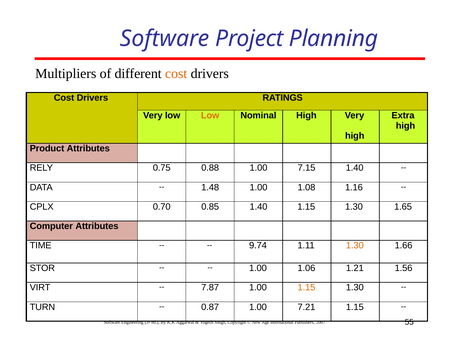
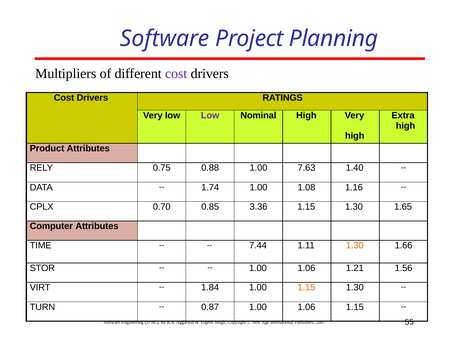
cost at (176, 74) colour: orange -> purple
Low at (210, 116) colour: orange -> purple
7.15: 7.15 -> 7.63
1.48: 1.48 -> 1.74
0.85 1.40: 1.40 -> 3.36
9.74: 9.74 -> 7.44
7.87: 7.87 -> 1.84
0.87 1.00 7.21: 7.21 -> 1.06
